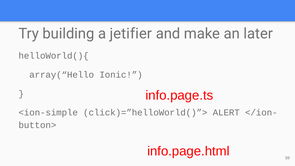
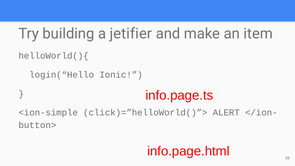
later: later -> item
array(“Hello: array(“Hello -> login(“Hello
